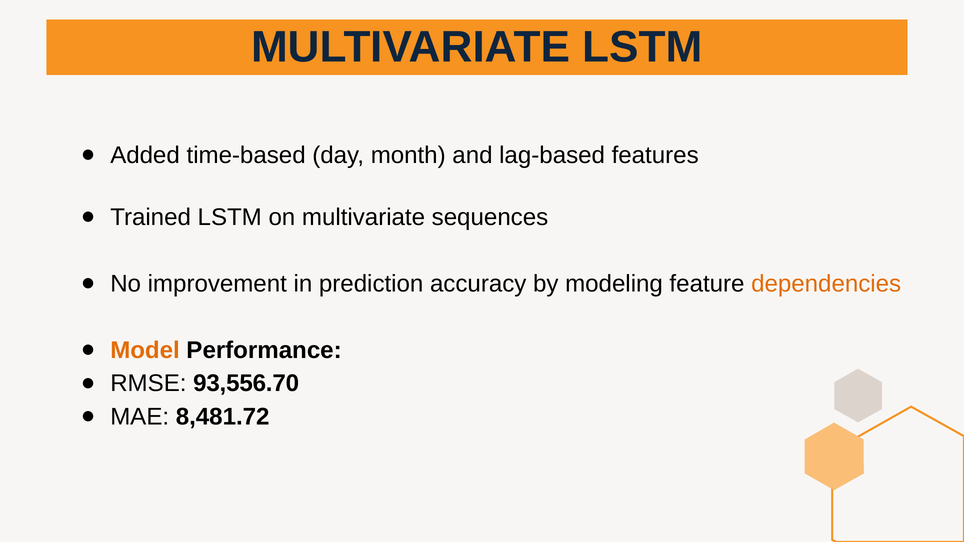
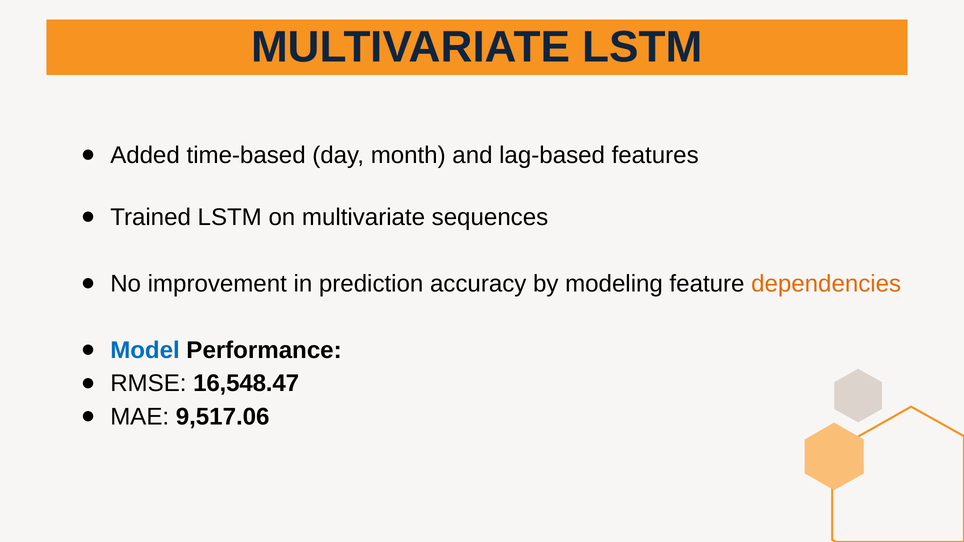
Model colour: orange -> blue
93,556.70: 93,556.70 -> 16,548.47
8,481.72: 8,481.72 -> 9,517.06
